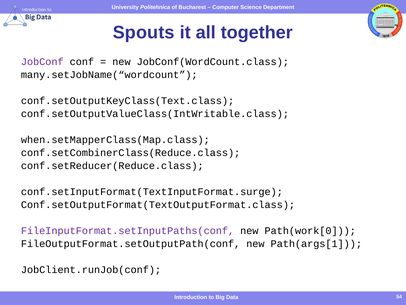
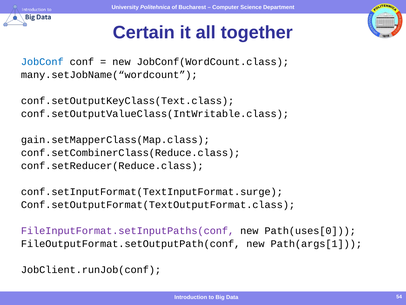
Spouts: Spouts -> Certain
JobConf colour: purple -> blue
when.setMapperClass(Map.class: when.setMapperClass(Map.class -> gain.setMapperClass(Map.class
Path(work[0: Path(work[0 -> Path(uses[0
